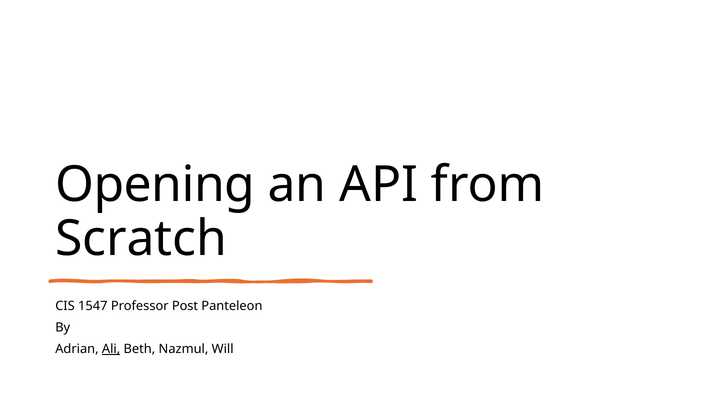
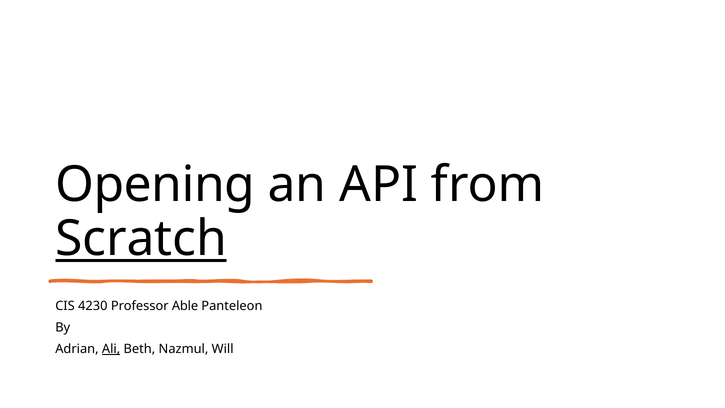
Scratch underline: none -> present
1547: 1547 -> 4230
Post: Post -> Able
